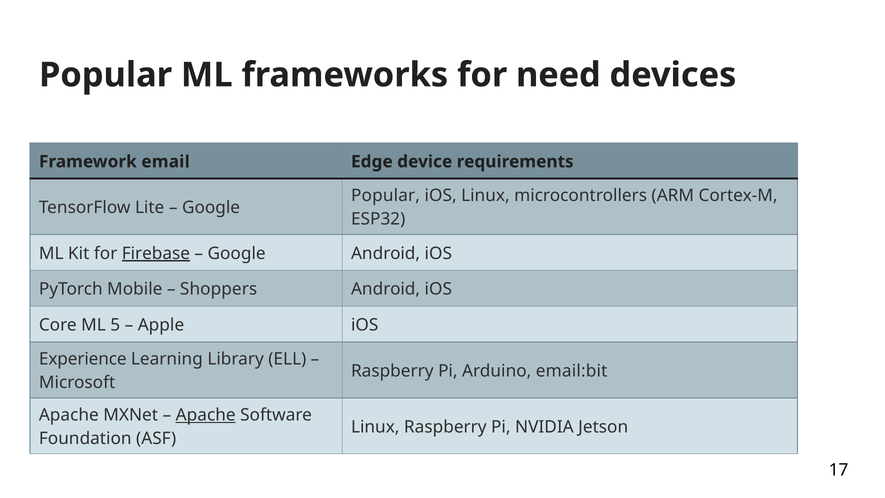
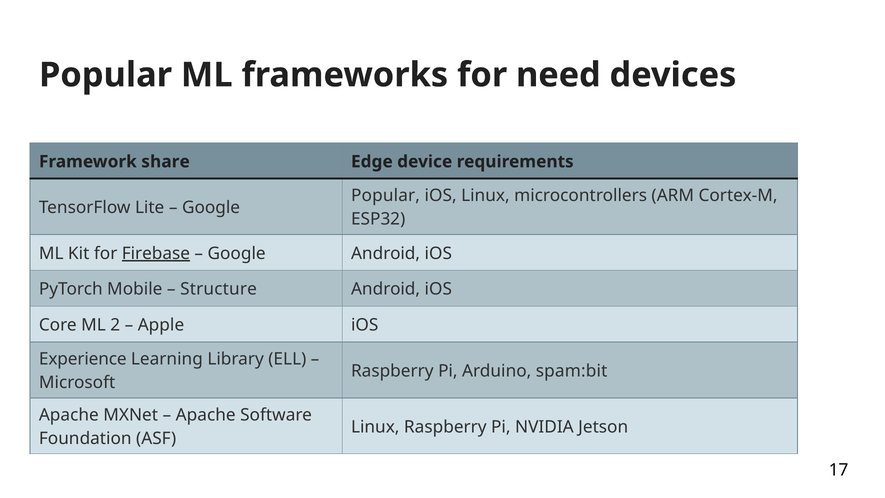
email: email -> share
Shoppers: Shoppers -> Structure
5: 5 -> 2
email:bit: email:bit -> spam:bit
Apache at (206, 415) underline: present -> none
